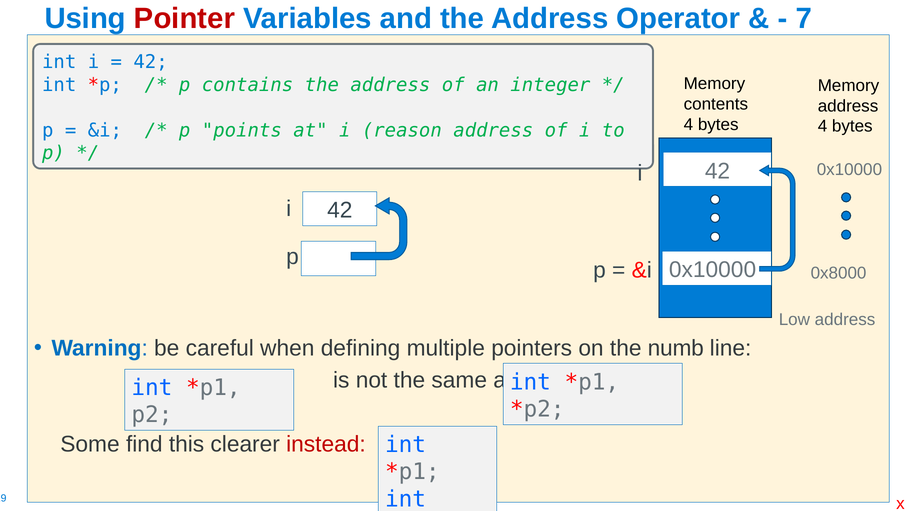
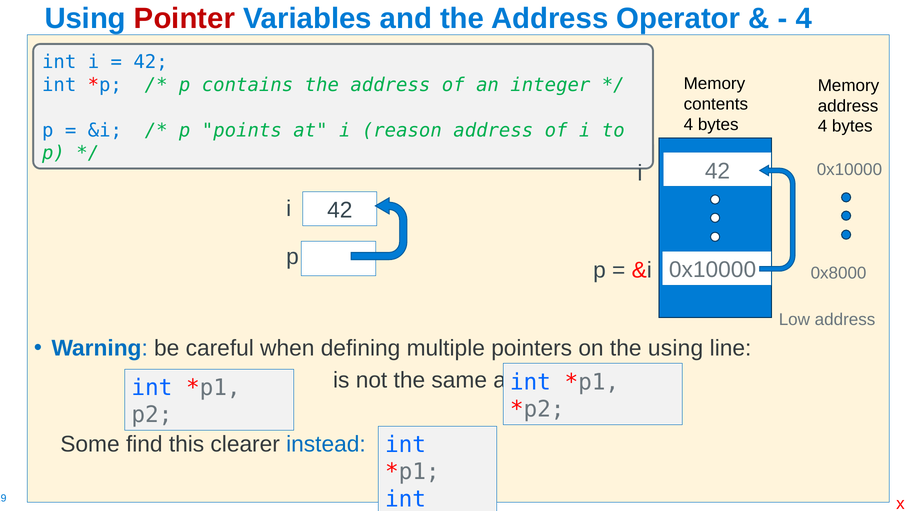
7 at (804, 18): 7 -> 4
the numb: numb -> using
instead colour: red -> blue
